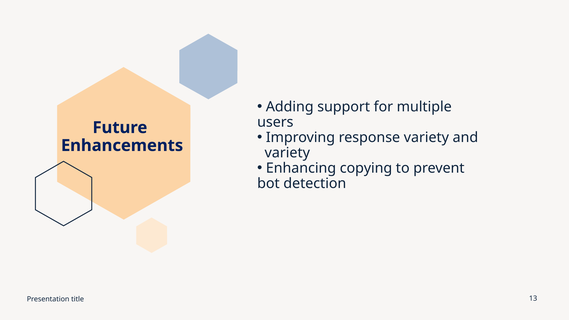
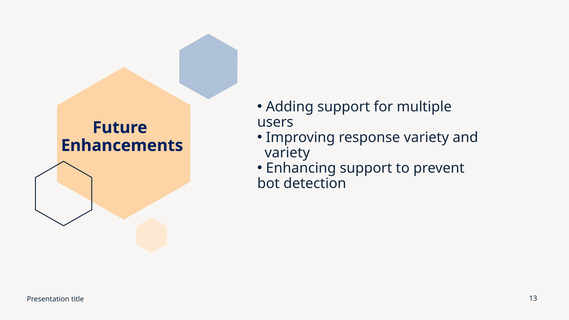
Enhancing copying: copying -> support
